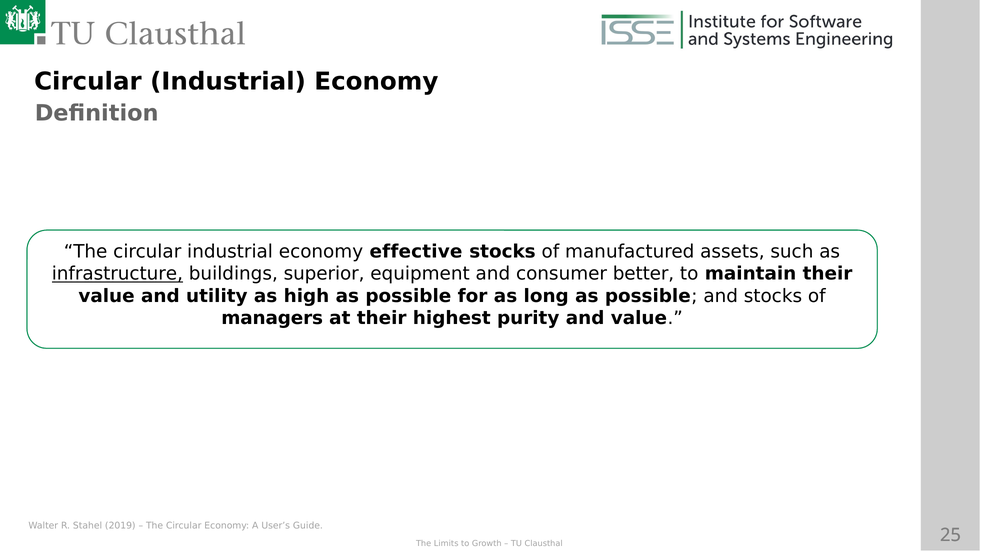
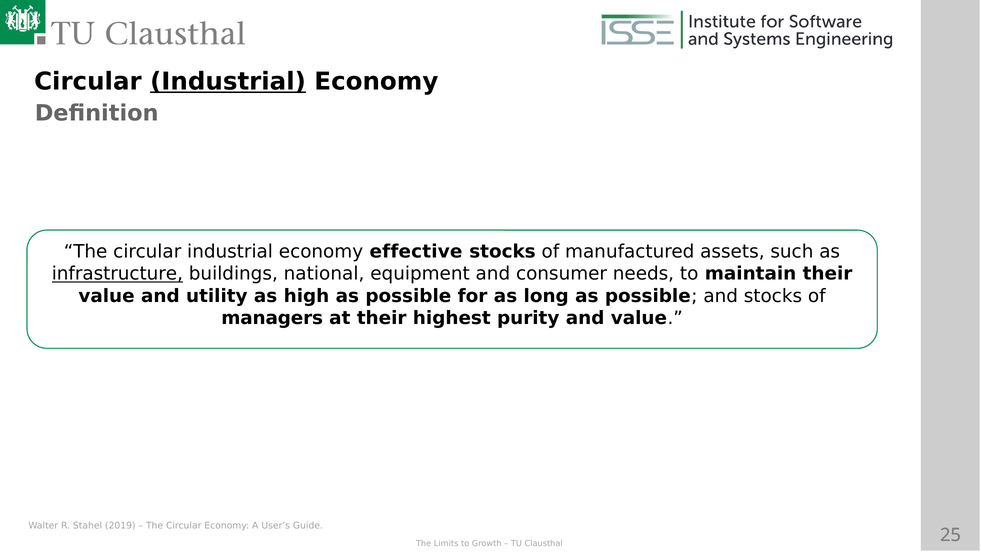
Industrial at (228, 82) underline: none -> present
superior: superior -> national
better: better -> needs
